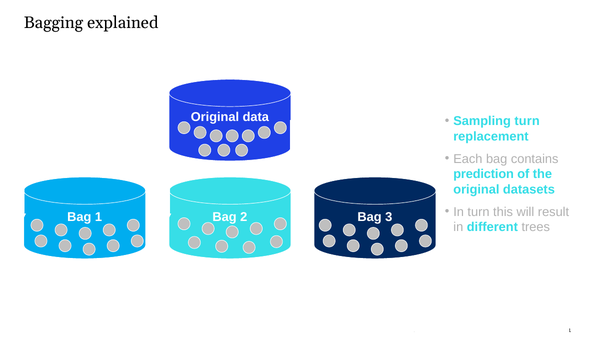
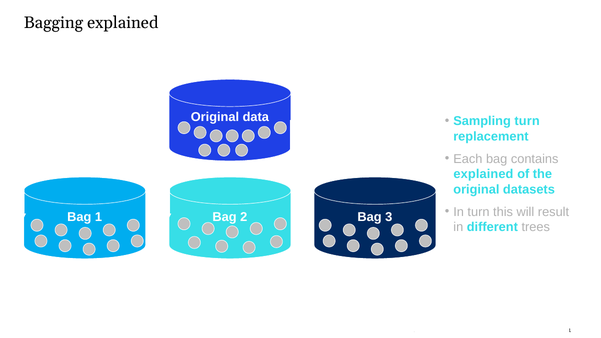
prediction at (484, 174): prediction -> explained
